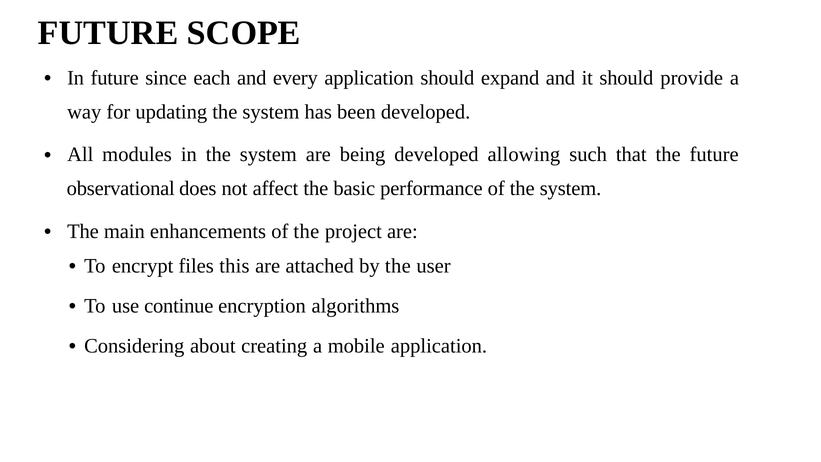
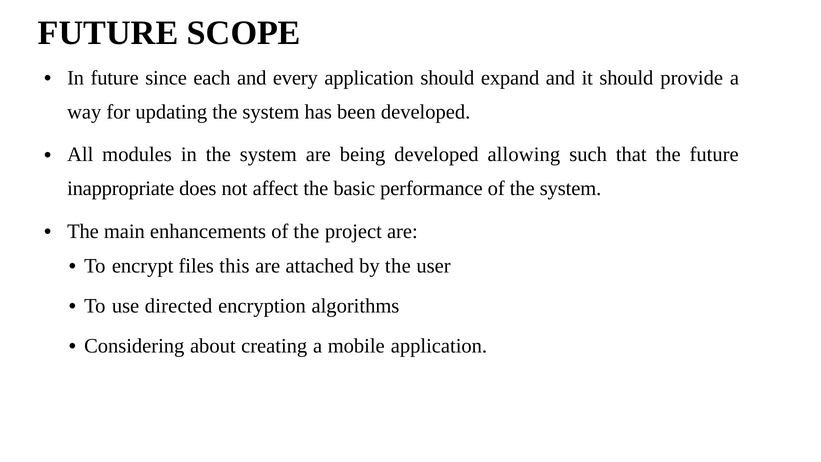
observational: observational -> inappropriate
continue: continue -> directed
